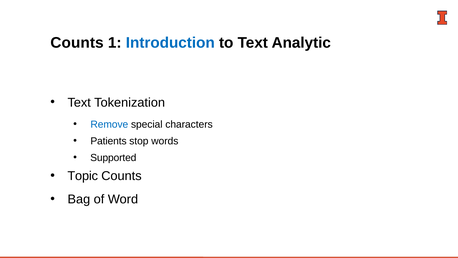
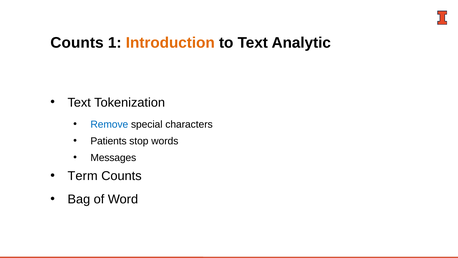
Introduction colour: blue -> orange
Supported: Supported -> Messages
Topic: Topic -> Term
